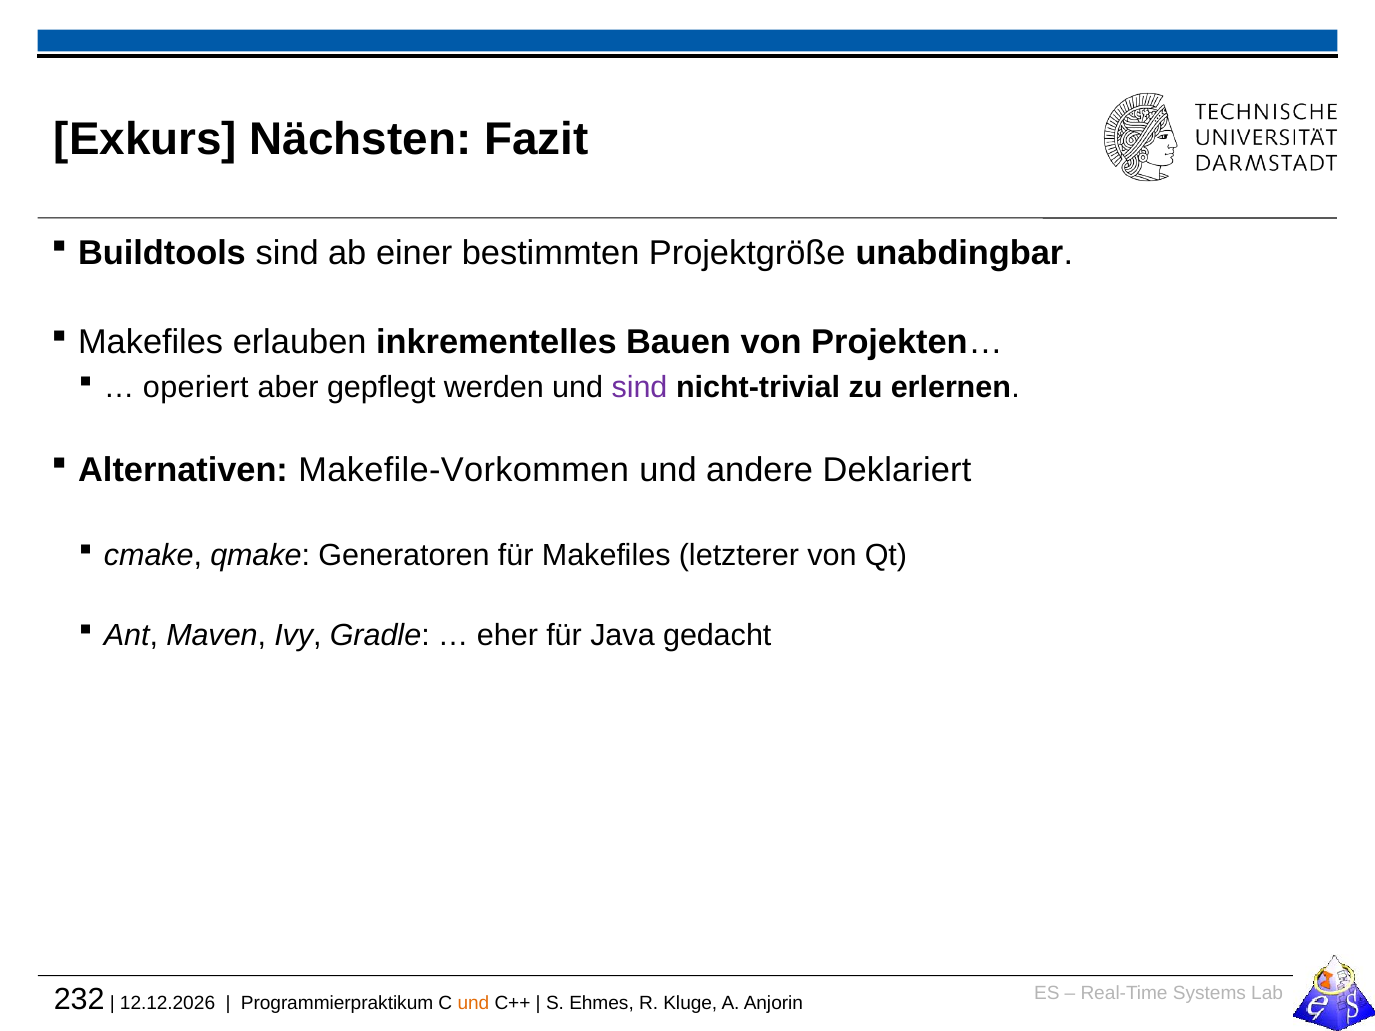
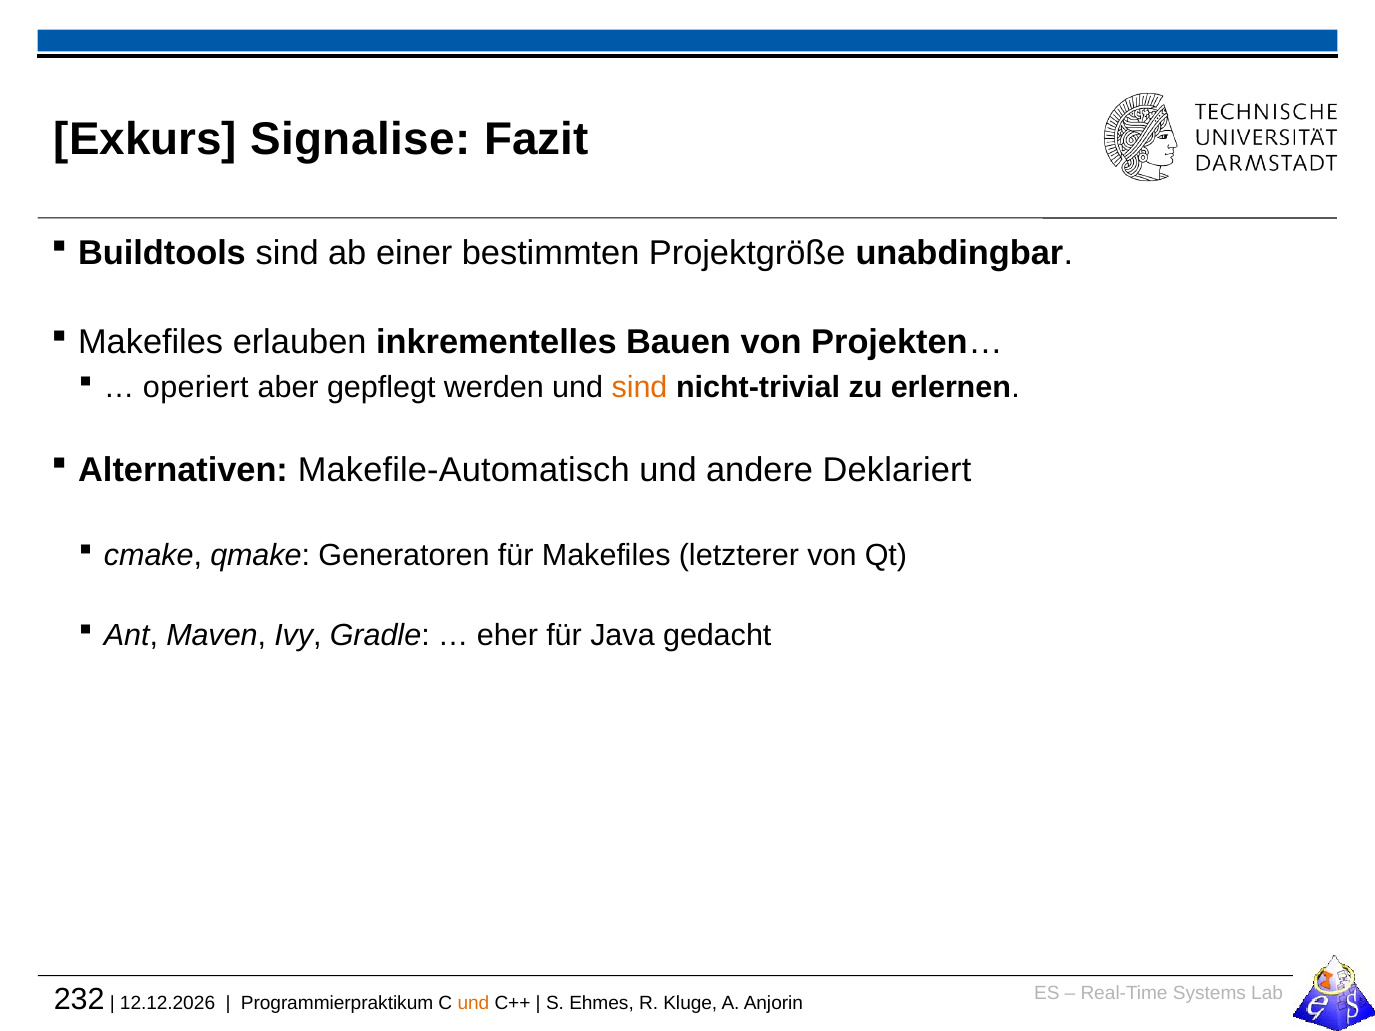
Nächsten: Nächsten -> Signalise
sind at (640, 387) colour: purple -> orange
Makefile-Vorkommen: Makefile-Vorkommen -> Makefile-Automatisch
